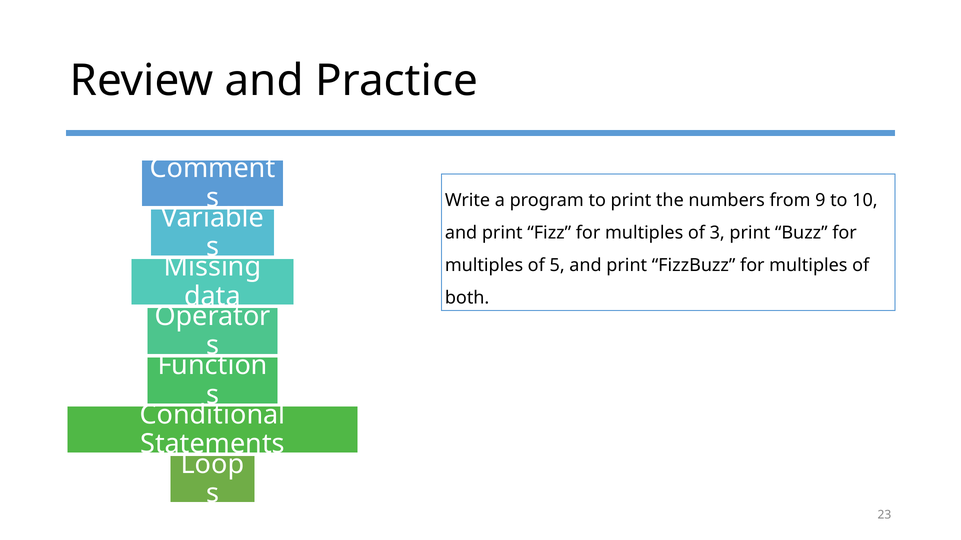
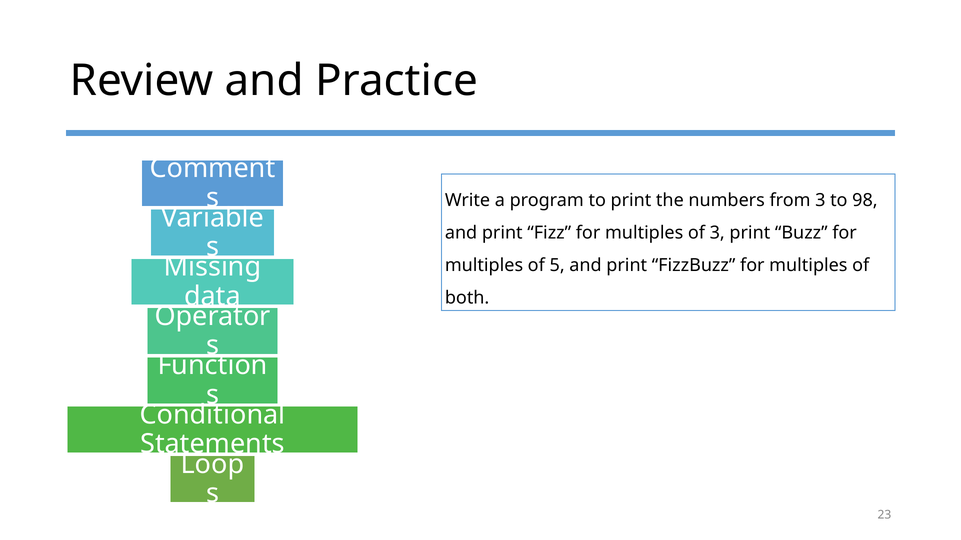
from 9: 9 -> 3
10: 10 -> 98
